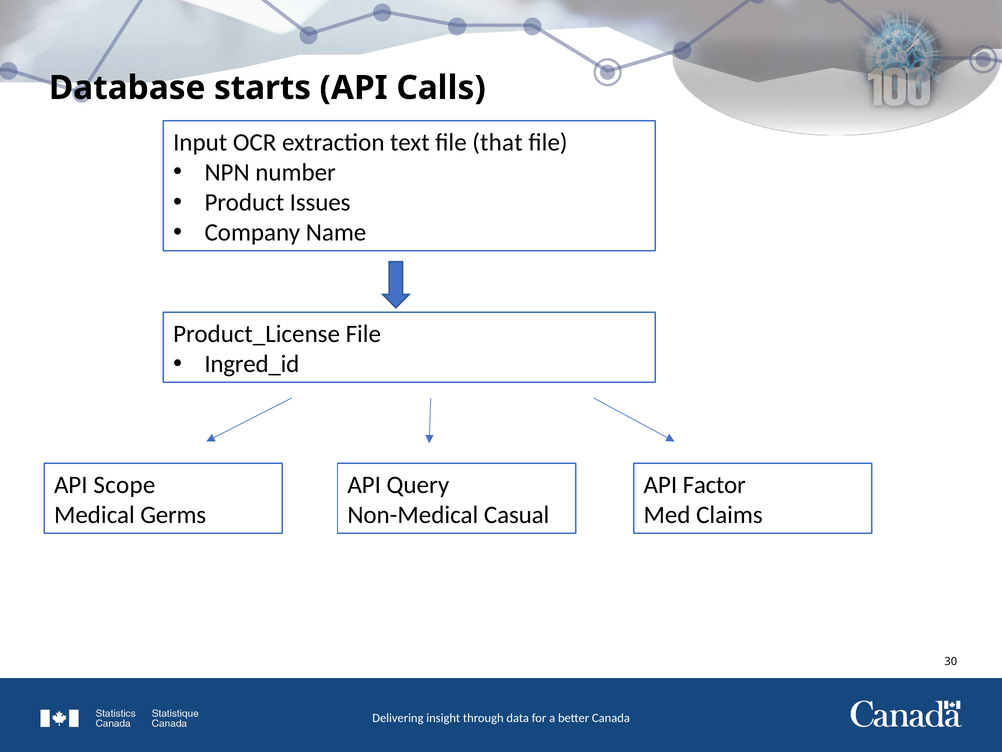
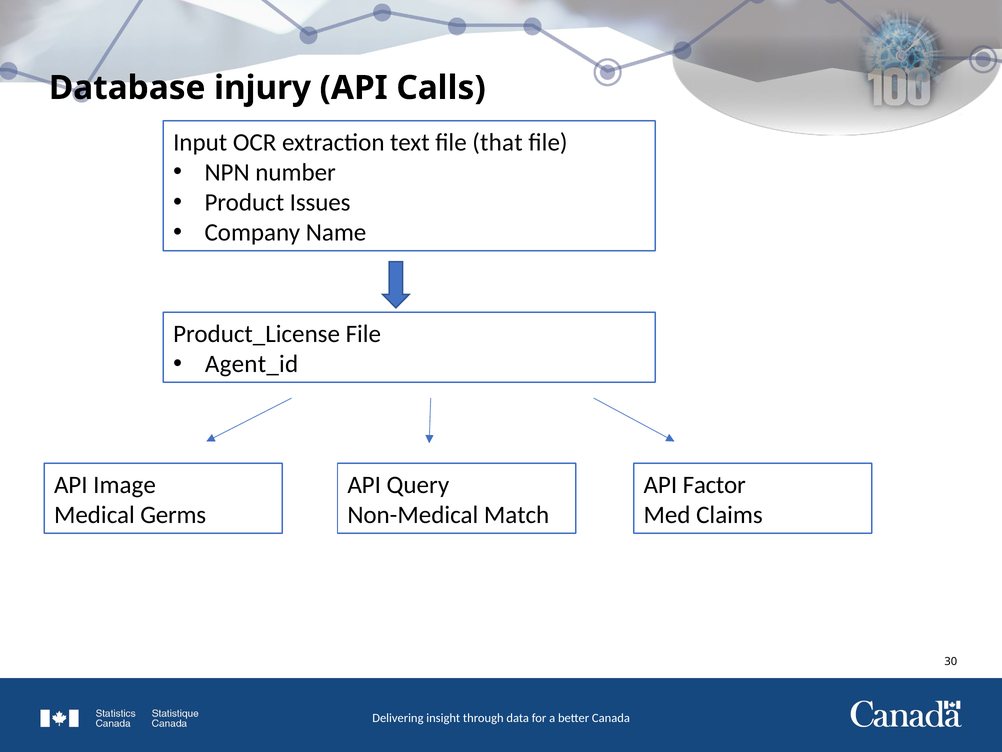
starts: starts -> injury
Ingred_id: Ingred_id -> Agent_id
Scope: Scope -> Image
Casual: Casual -> Match
